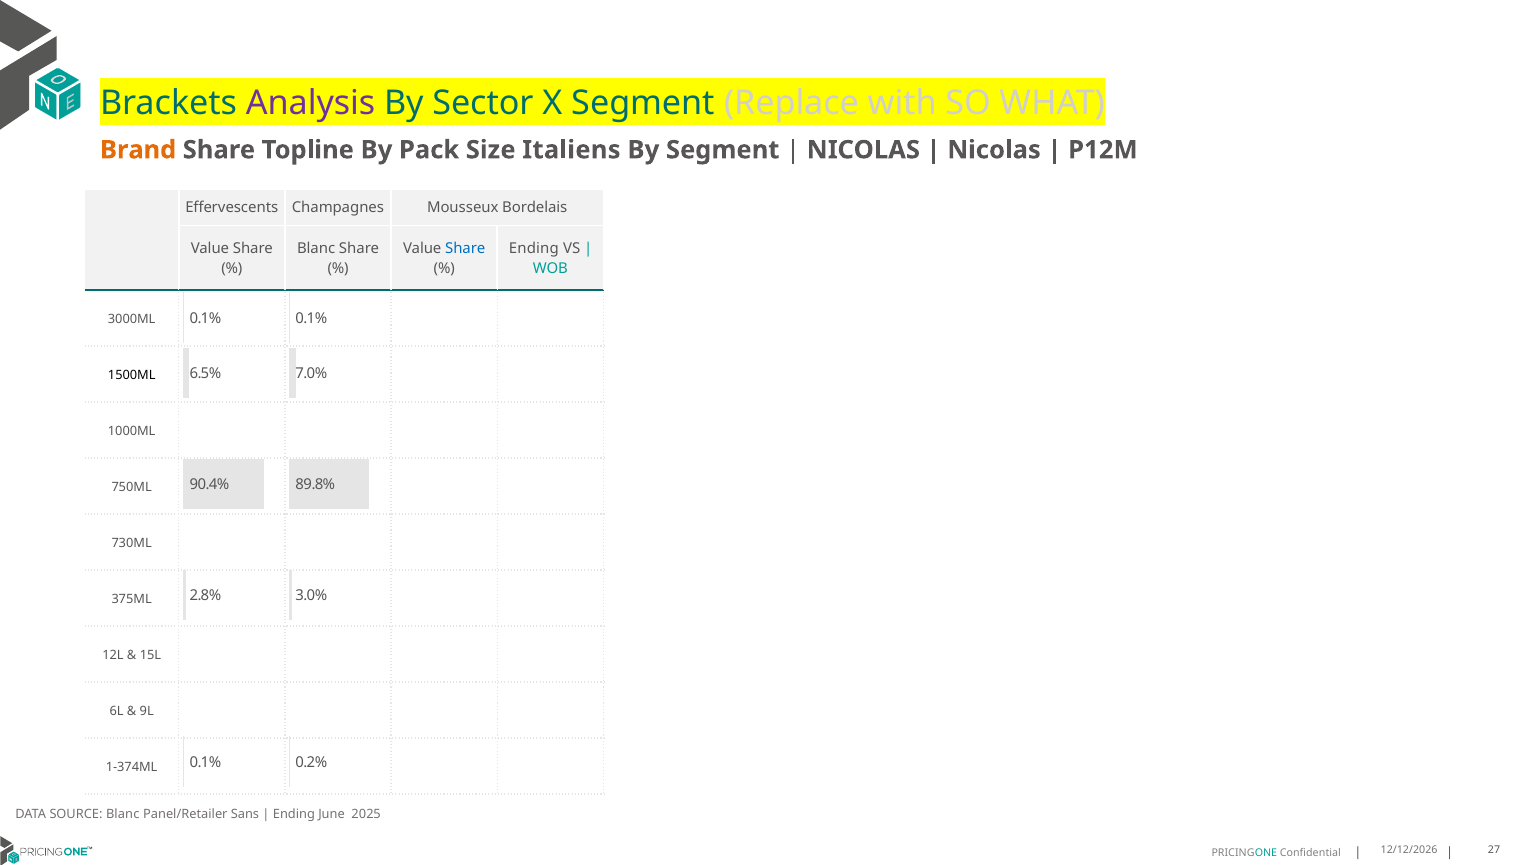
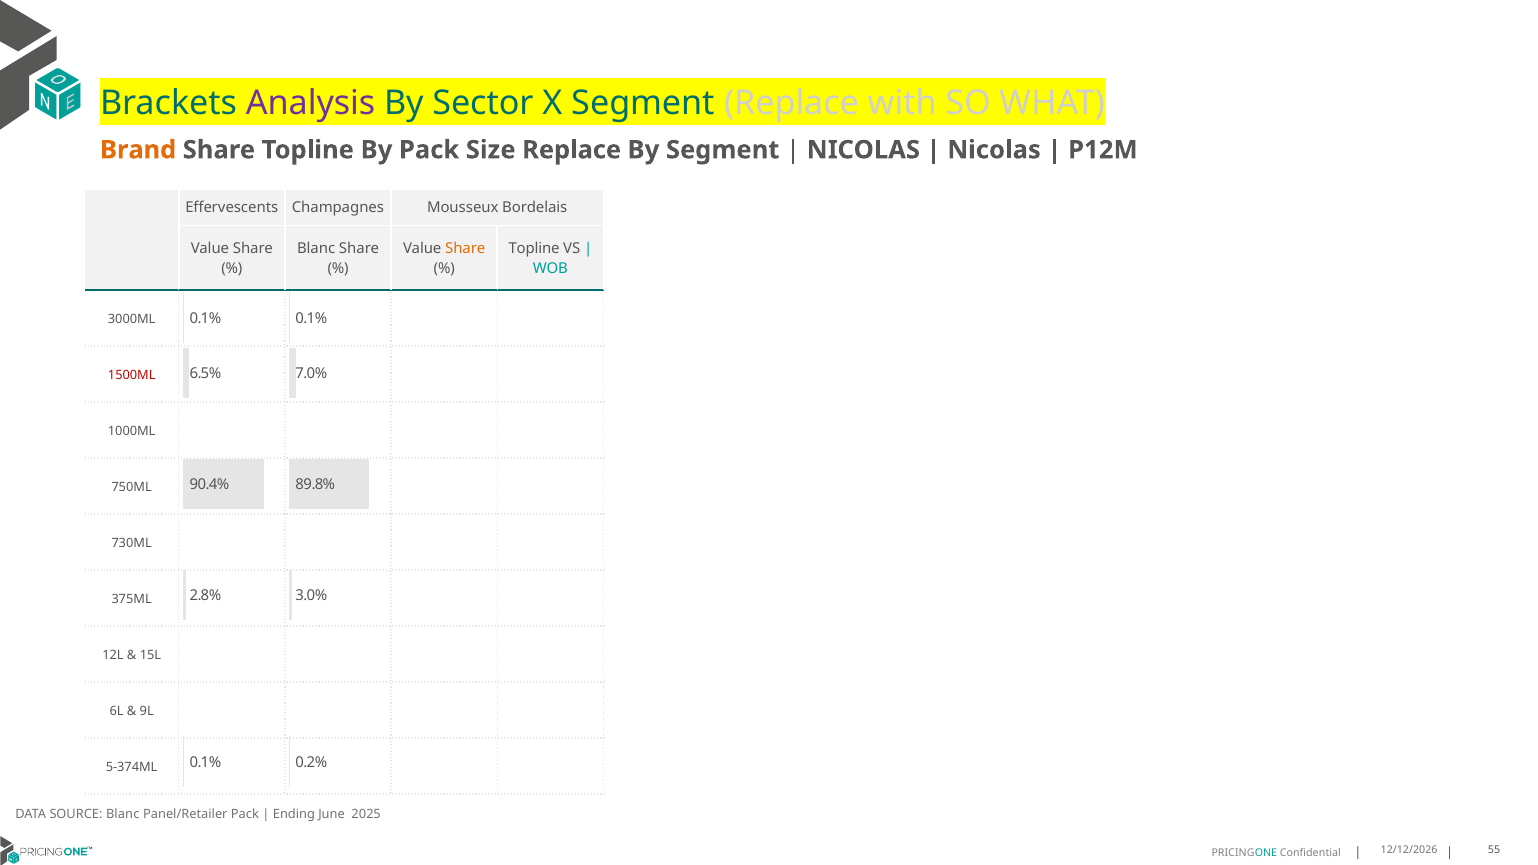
Size Italiens: Italiens -> Replace
Share at (465, 249) colour: blue -> orange
Ending at (534, 249): Ending -> Topline
1500ML colour: black -> red
1-374ML: 1-374ML -> 5-374ML
Panel/Retailer Sans: Sans -> Pack
27: 27 -> 55
